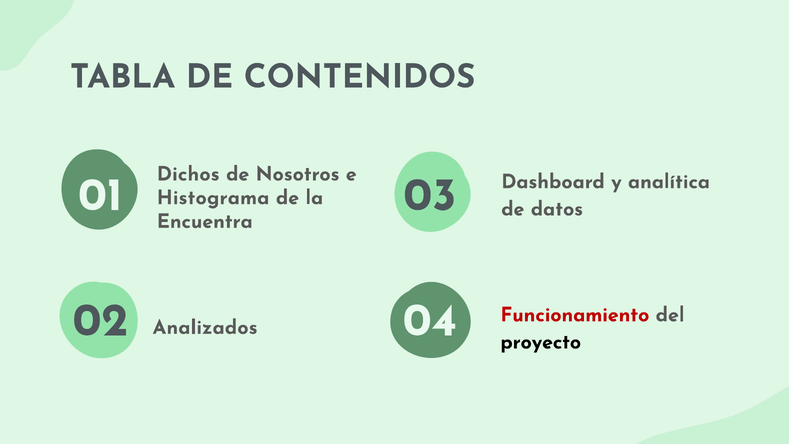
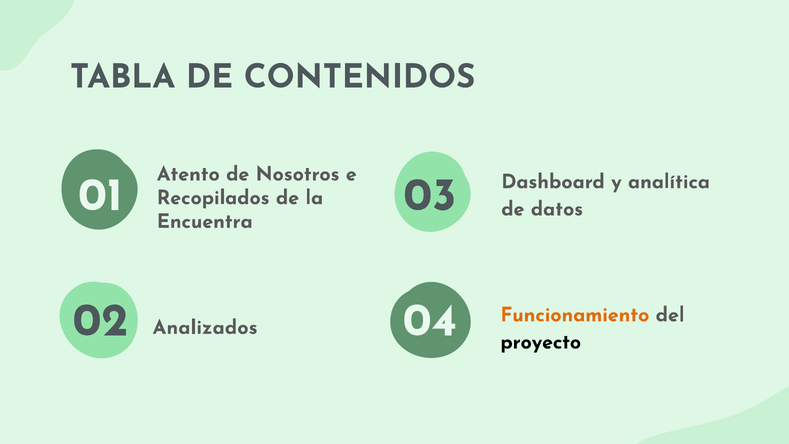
Dichos: Dichos -> Atento
Histograma: Histograma -> Recopilados
Funcionamiento colour: red -> orange
